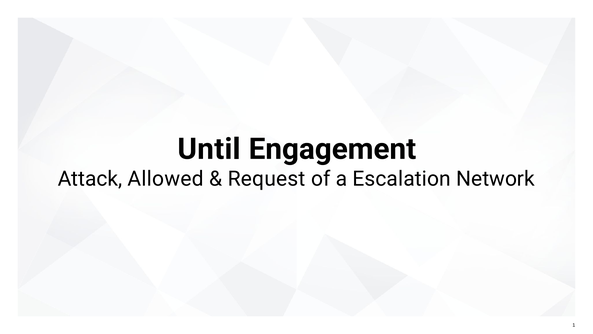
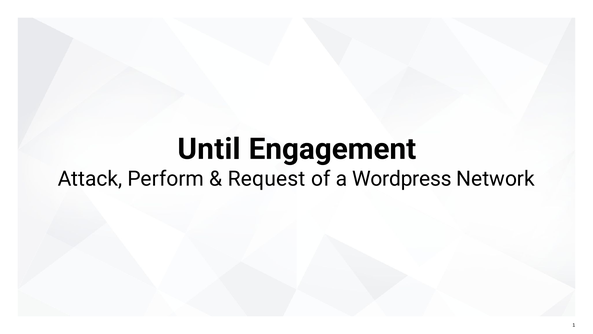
Allowed: Allowed -> Perform
Escalation: Escalation -> Wordpress
